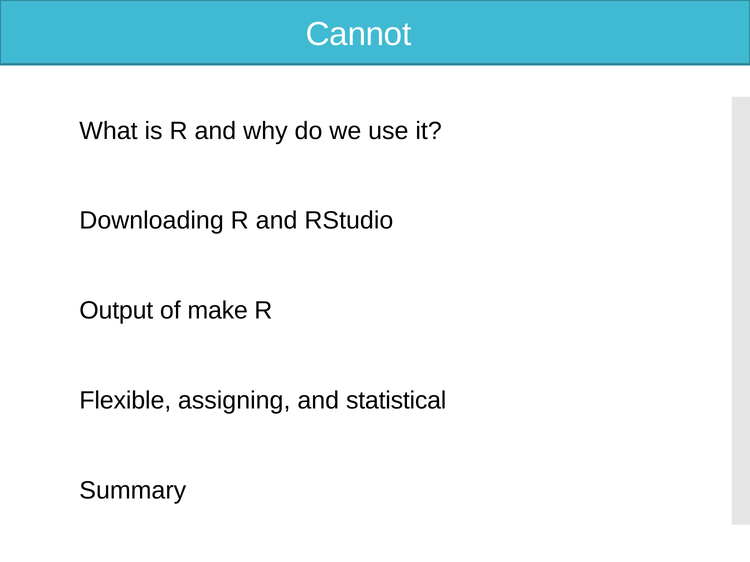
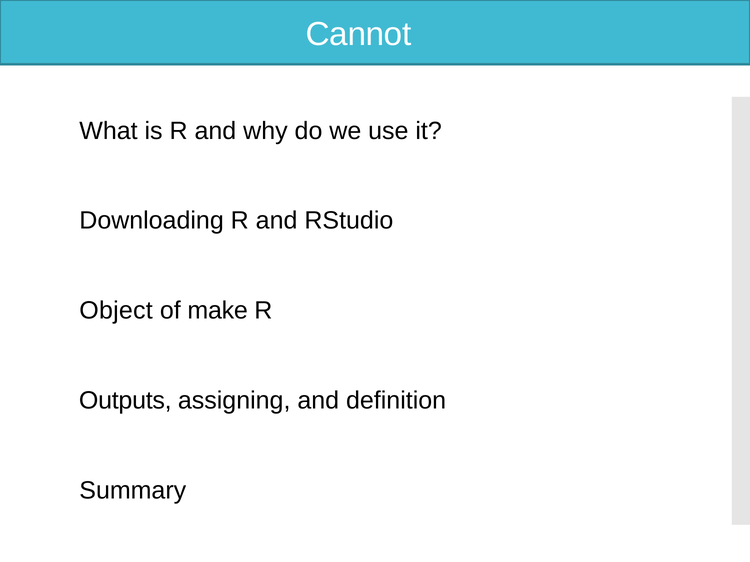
Output: Output -> Object
Flexible: Flexible -> Outputs
statistical: statistical -> definition
